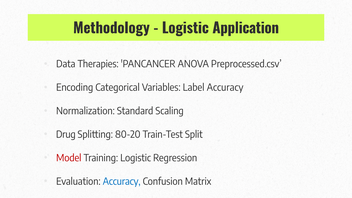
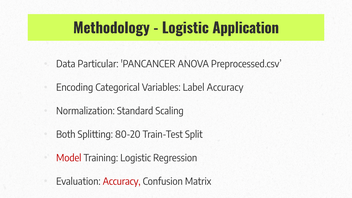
Therapies: Therapies -> Particular
Drug: Drug -> Both
Accuracy at (122, 182) colour: blue -> red
